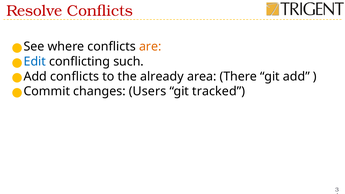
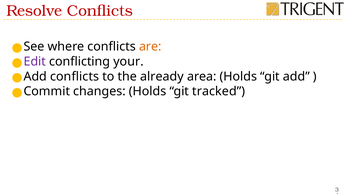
Edit colour: blue -> purple
such: such -> your
area There: There -> Holds
changes Users: Users -> Holds
